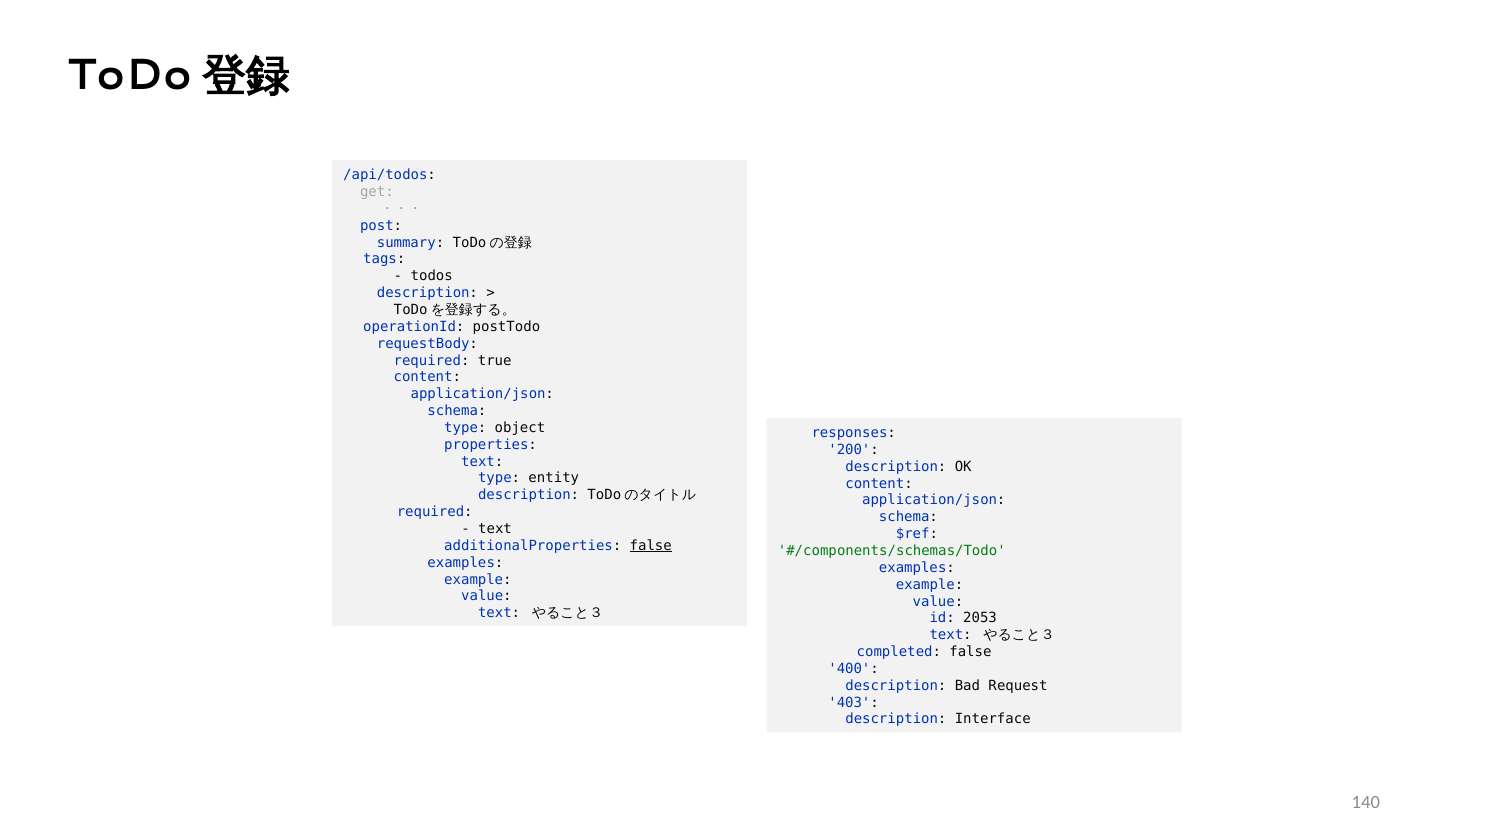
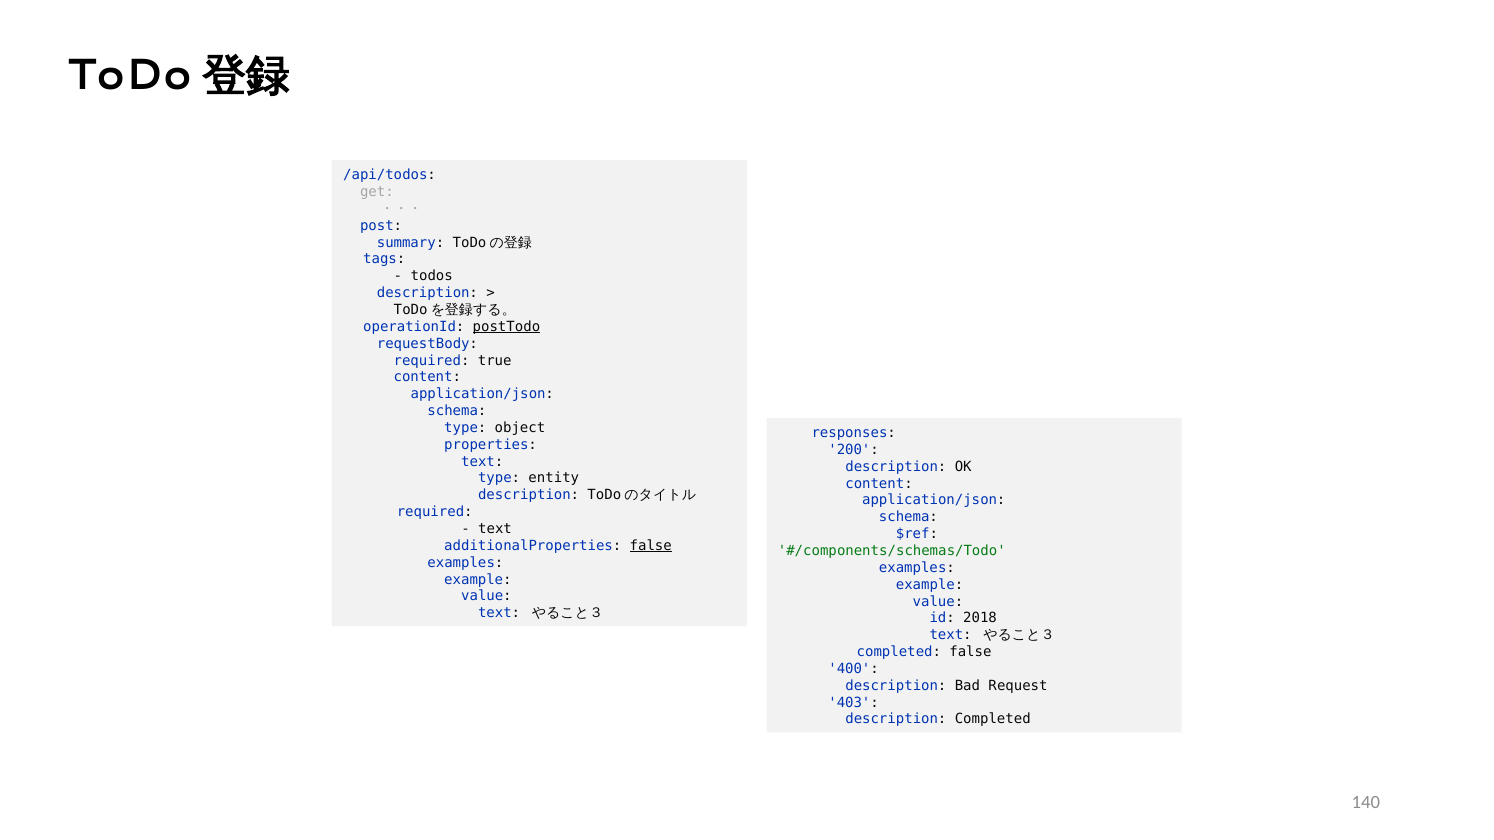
postTodo underline: none -> present
2053: 2053 -> 2018
description Interface: Interface -> Completed
